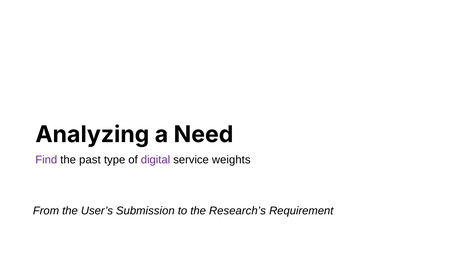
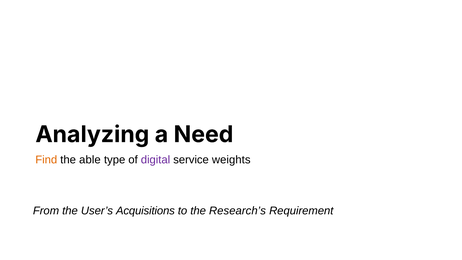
Find colour: purple -> orange
past: past -> able
Submission: Submission -> Acquisitions
